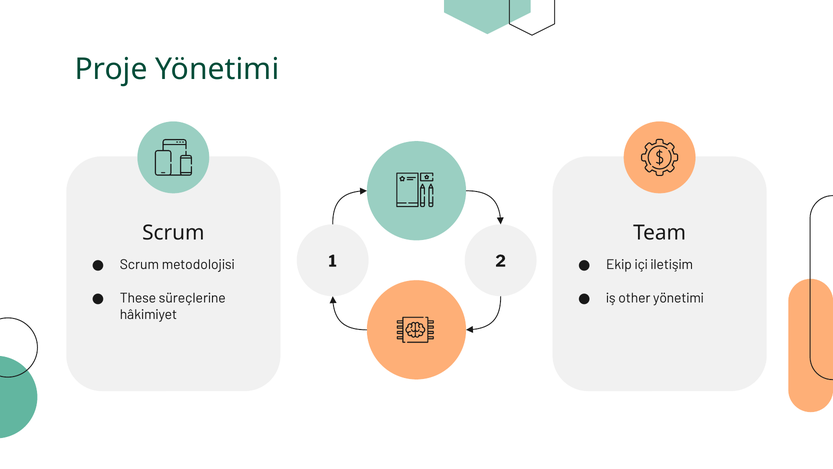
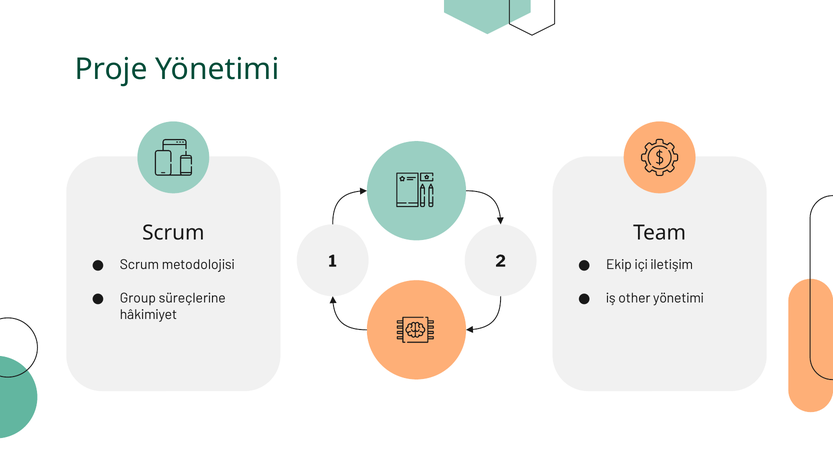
These: These -> Group
